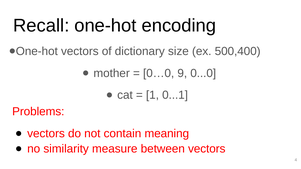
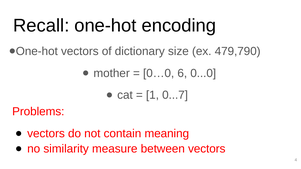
500,400: 500,400 -> 479,790
9: 9 -> 6
0...1: 0...1 -> 0...7
